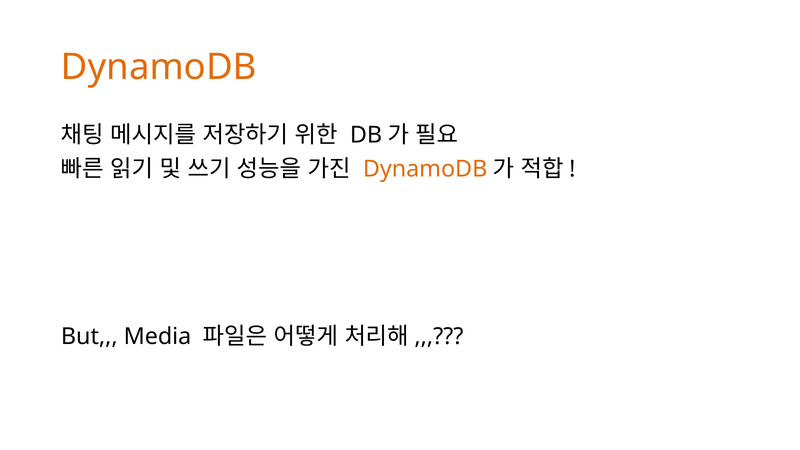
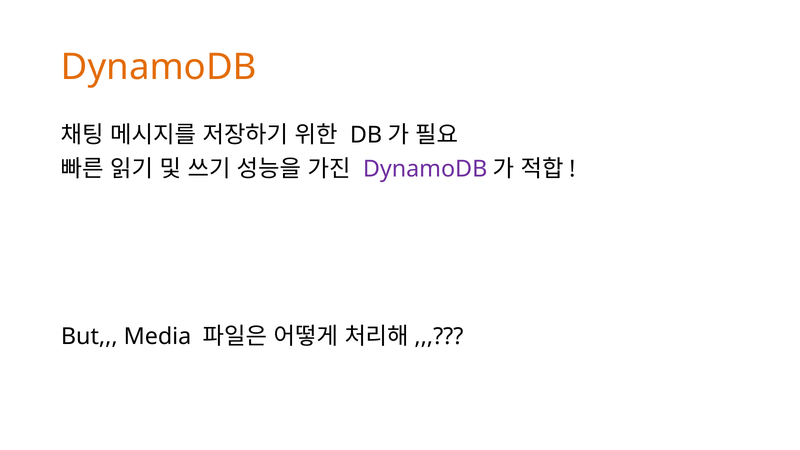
DynamoDB at (425, 169) colour: orange -> purple
